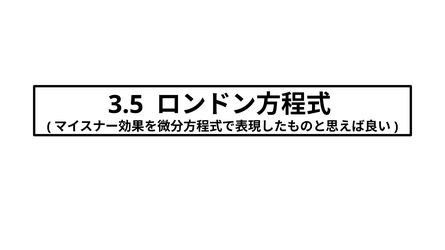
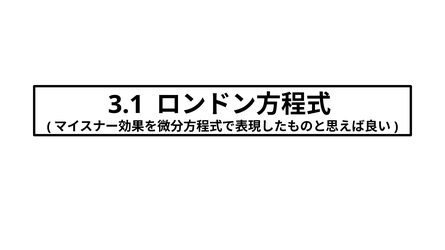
3.5: 3.5 -> 3.1
